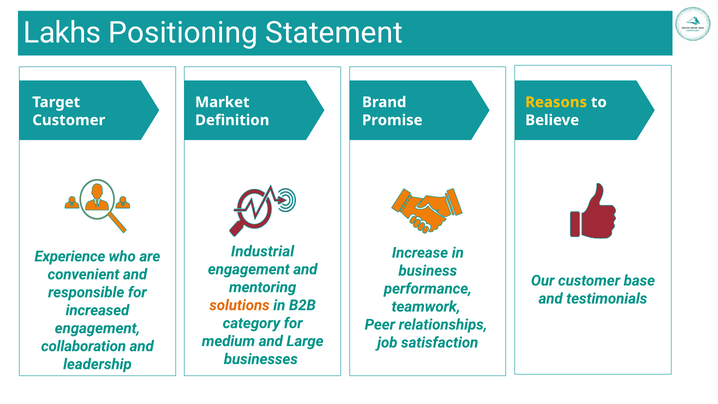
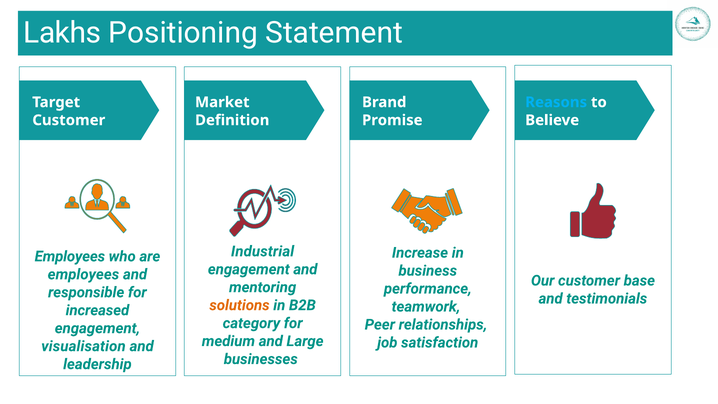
Reasons colour: yellow -> light blue
Experience at (70, 256): Experience -> Employees
convenient at (83, 274): convenient -> employees
collaboration: collaboration -> visualisation
